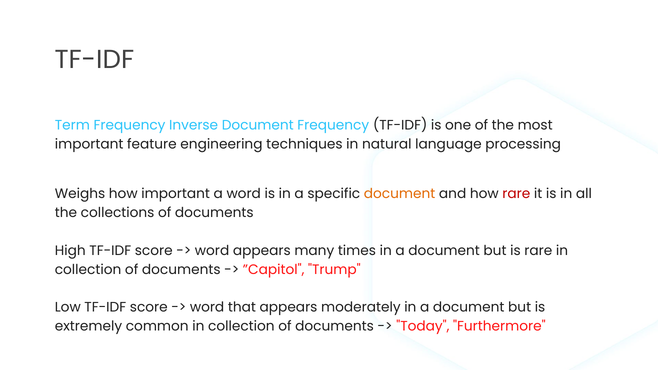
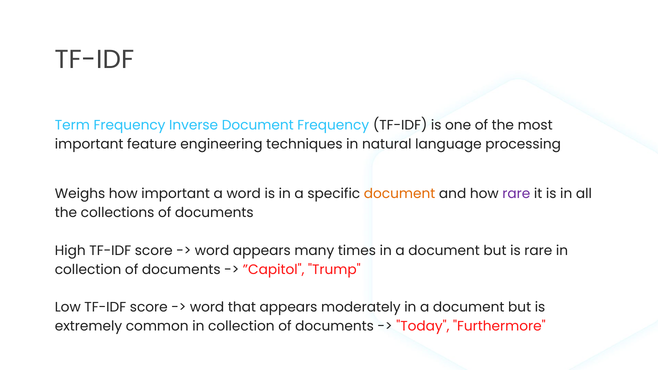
rare at (516, 194) colour: red -> purple
